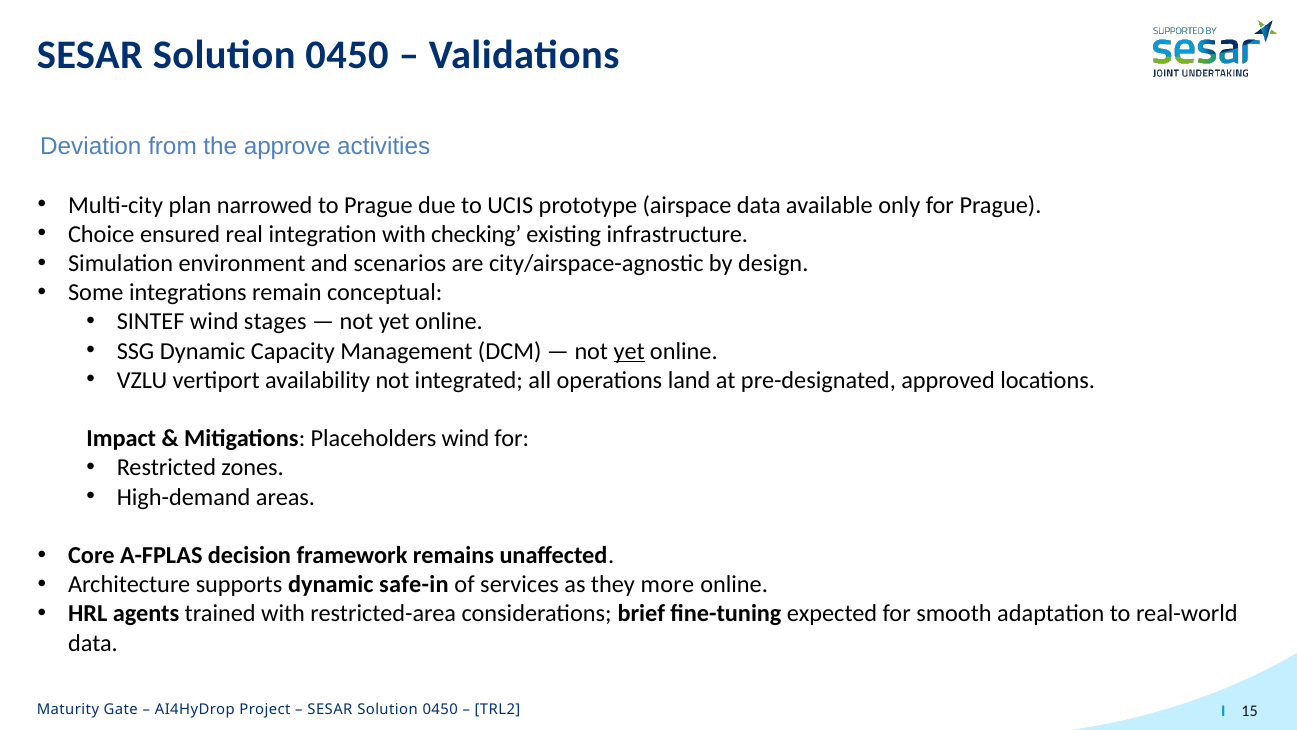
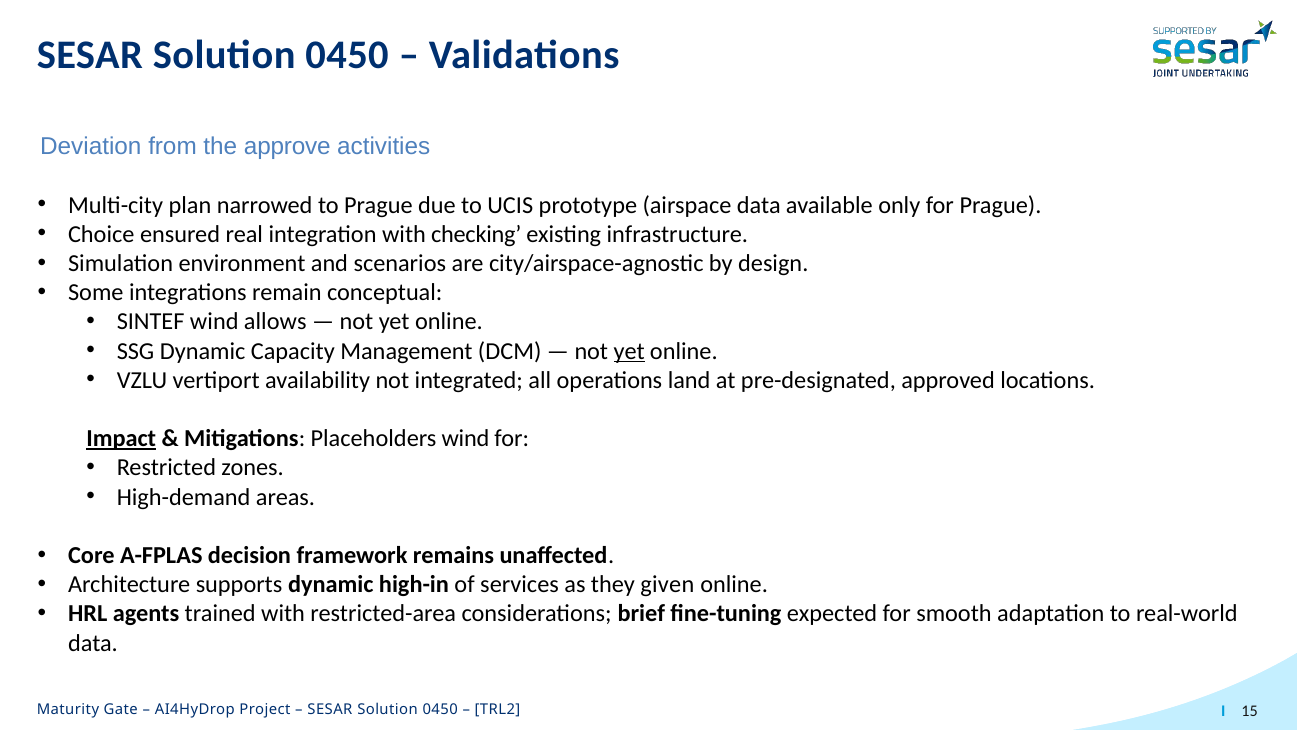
stages: stages -> allows
Impact underline: none -> present
safe-in: safe-in -> high-in
more: more -> given
